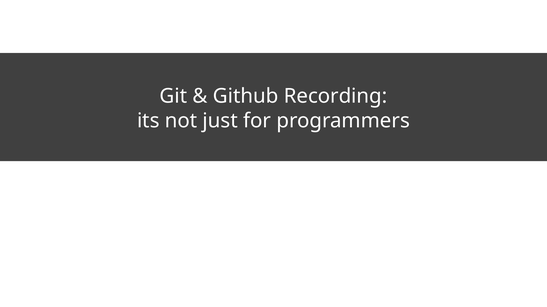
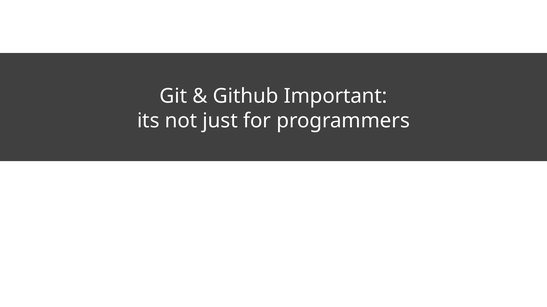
Recording: Recording -> Important
